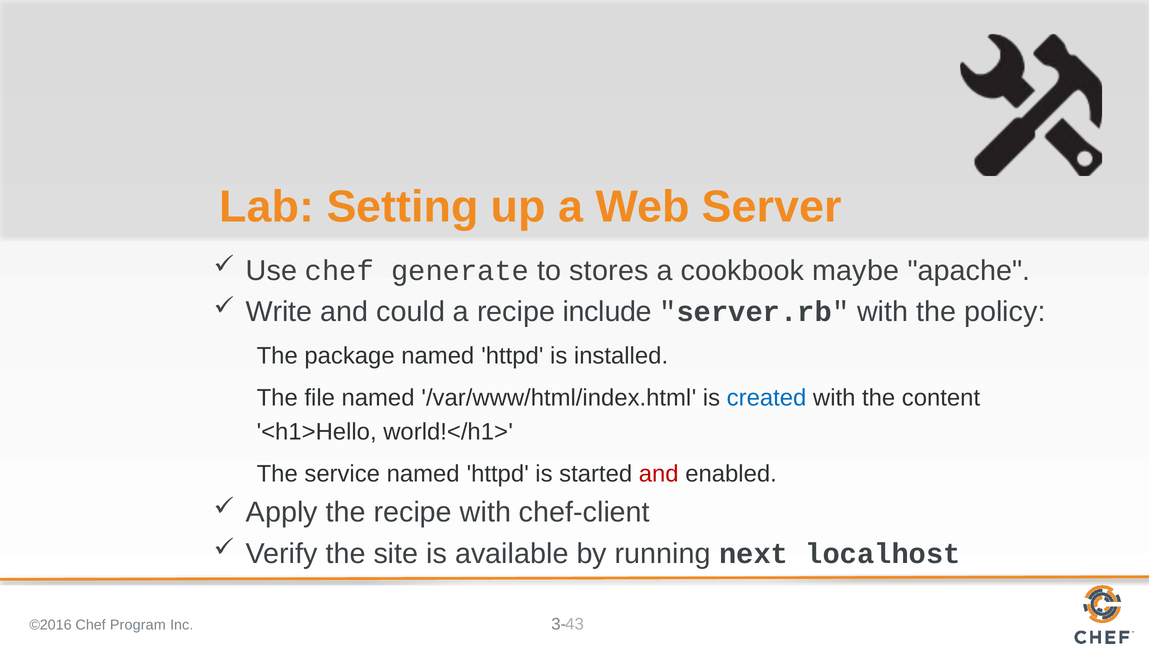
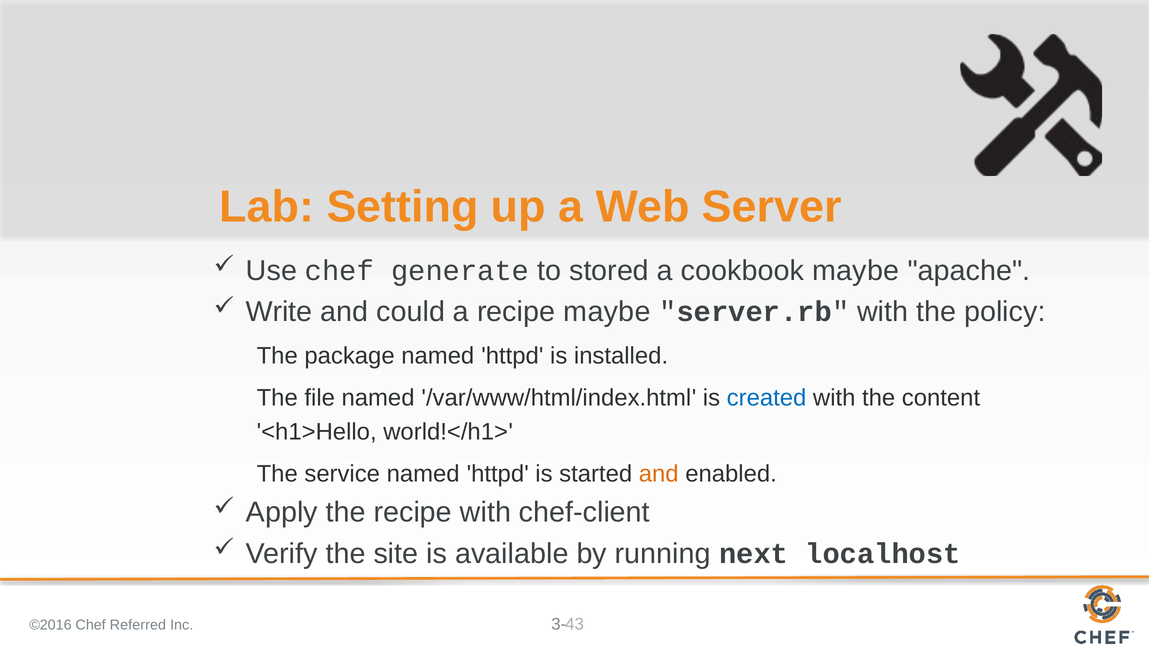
stores: stores -> stored
recipe include: include -> maybe
and at (659, 474) colour: red -> orange
Program: Program -> Referred
